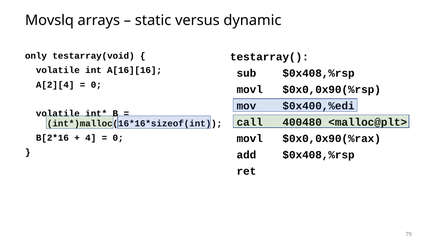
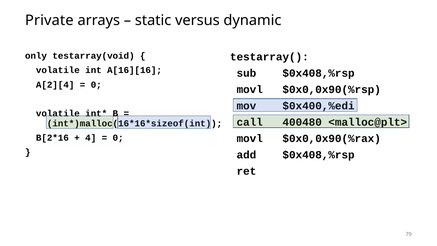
Movslq: Movslq -> Private
